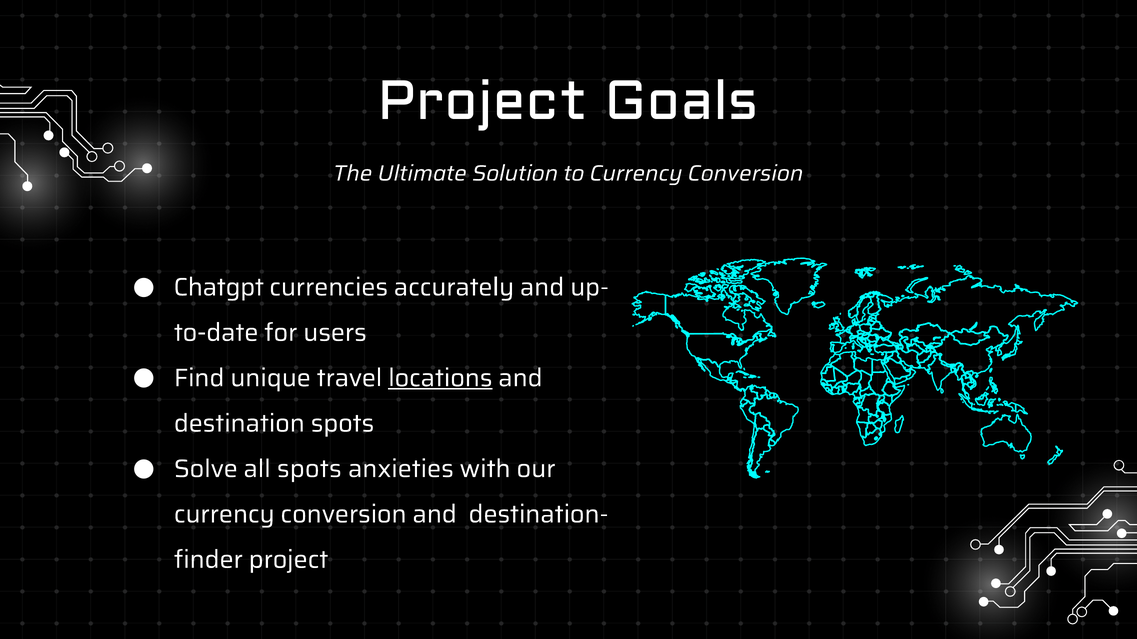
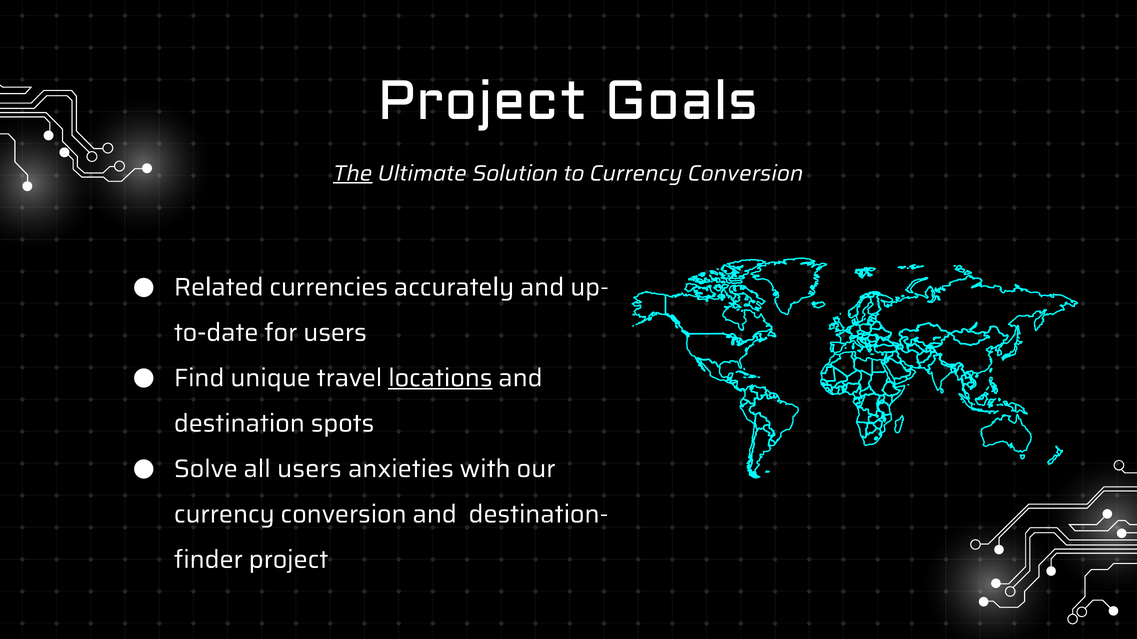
The underline: none -> present
Chatgpt: Chatgpt -> Related
all spots: spots -> users
